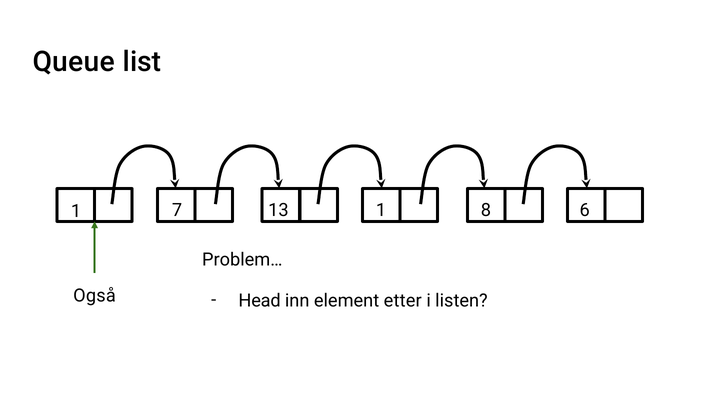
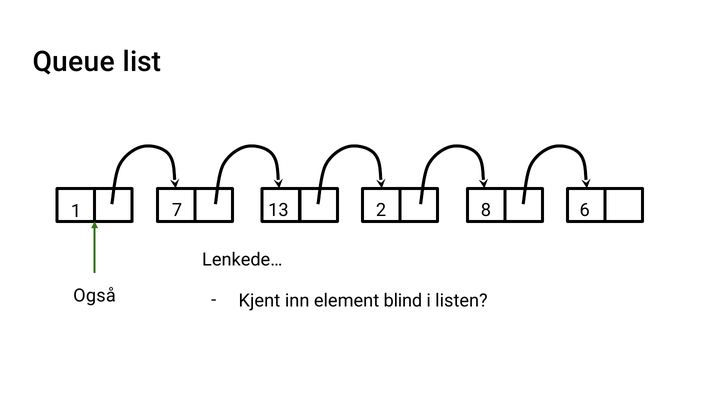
13 1: 1 -> 2
Problem…: Problem… -> Lenkede…
Head: Head -> Kjent
etter: etter -> blind
